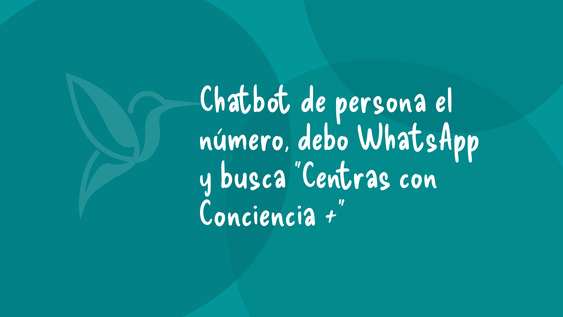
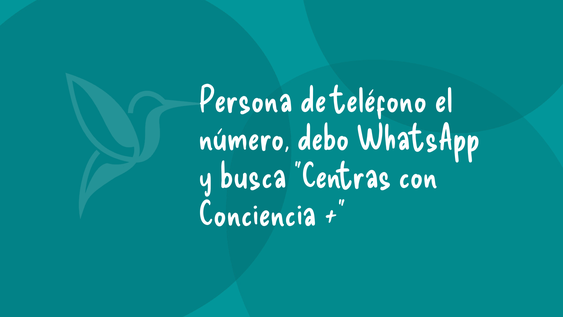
Chatbot: Chatbot -> Persona
persona: persona -> teléfono
